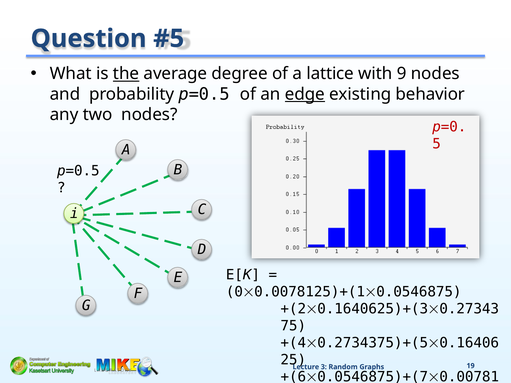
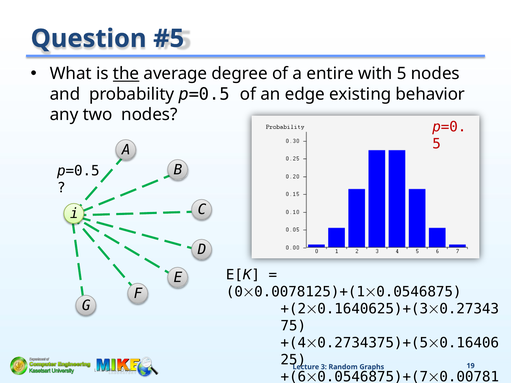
lattice: lattice -> entire
with 9: 9 -> 5
edge underline: present -> none
